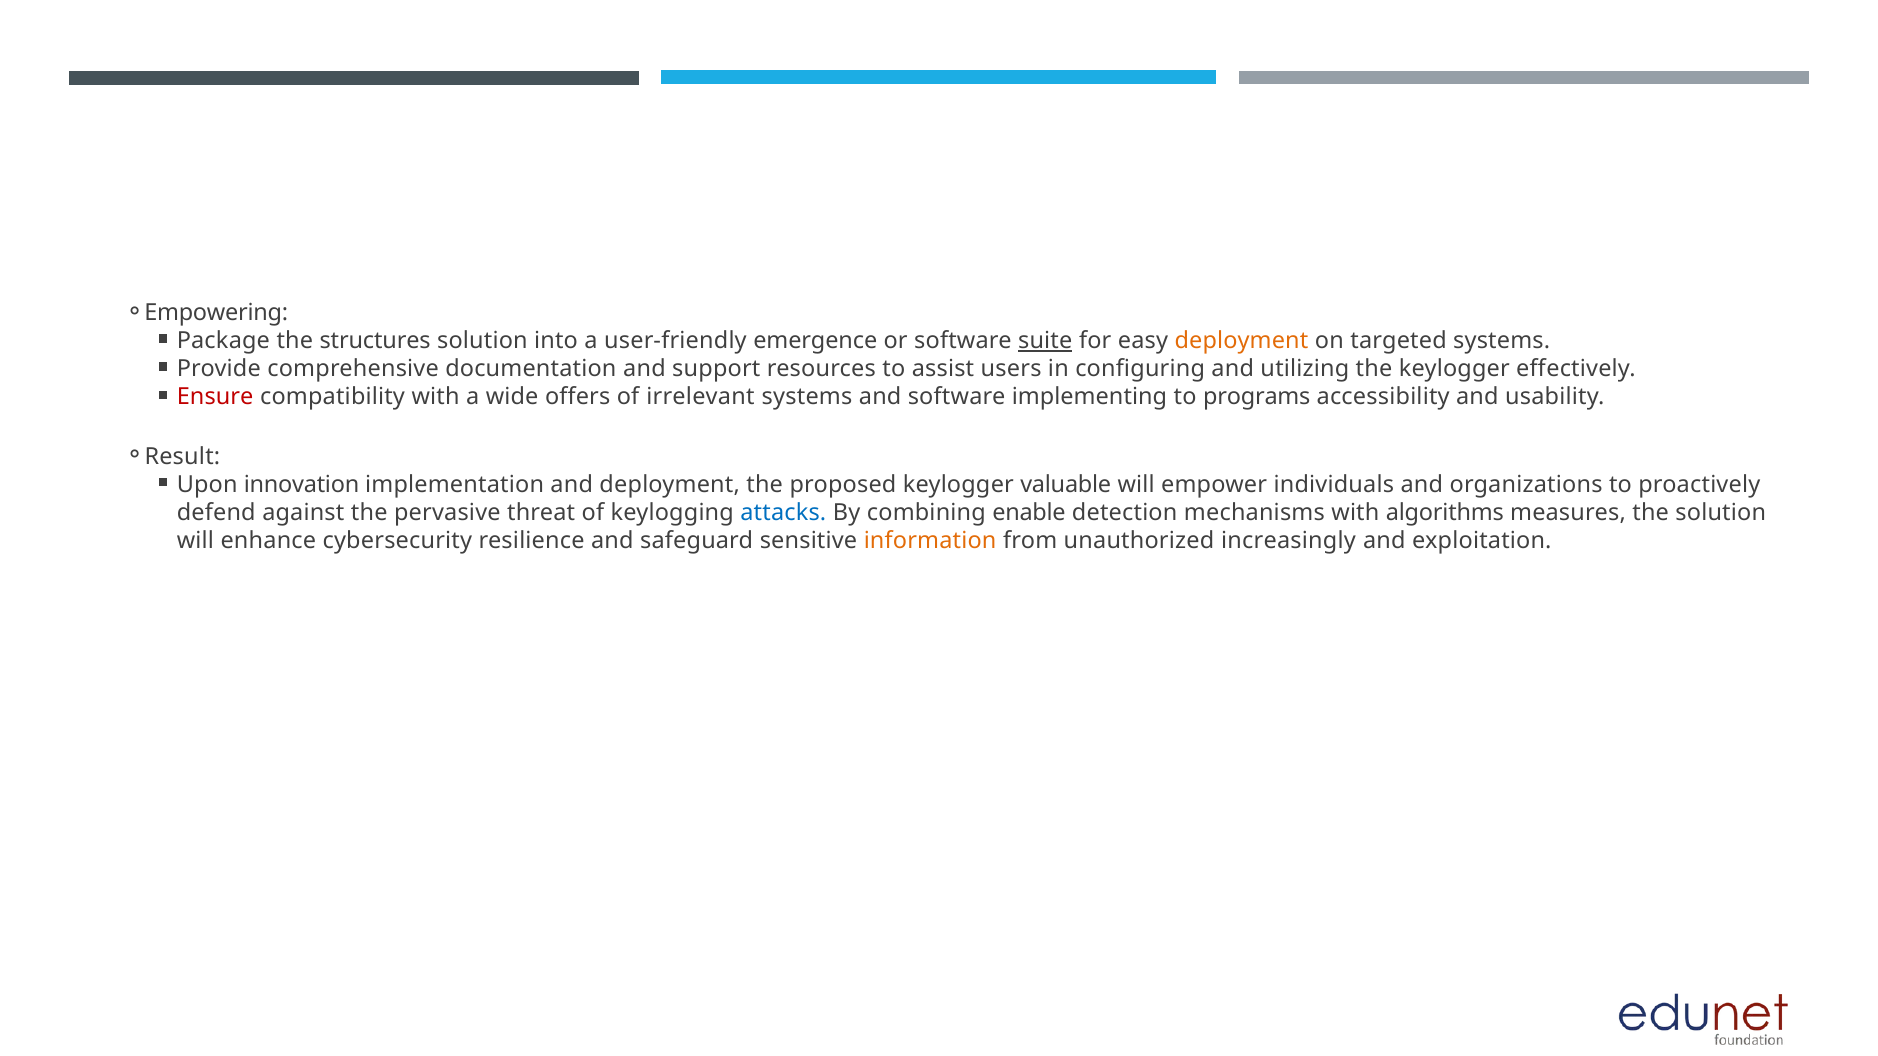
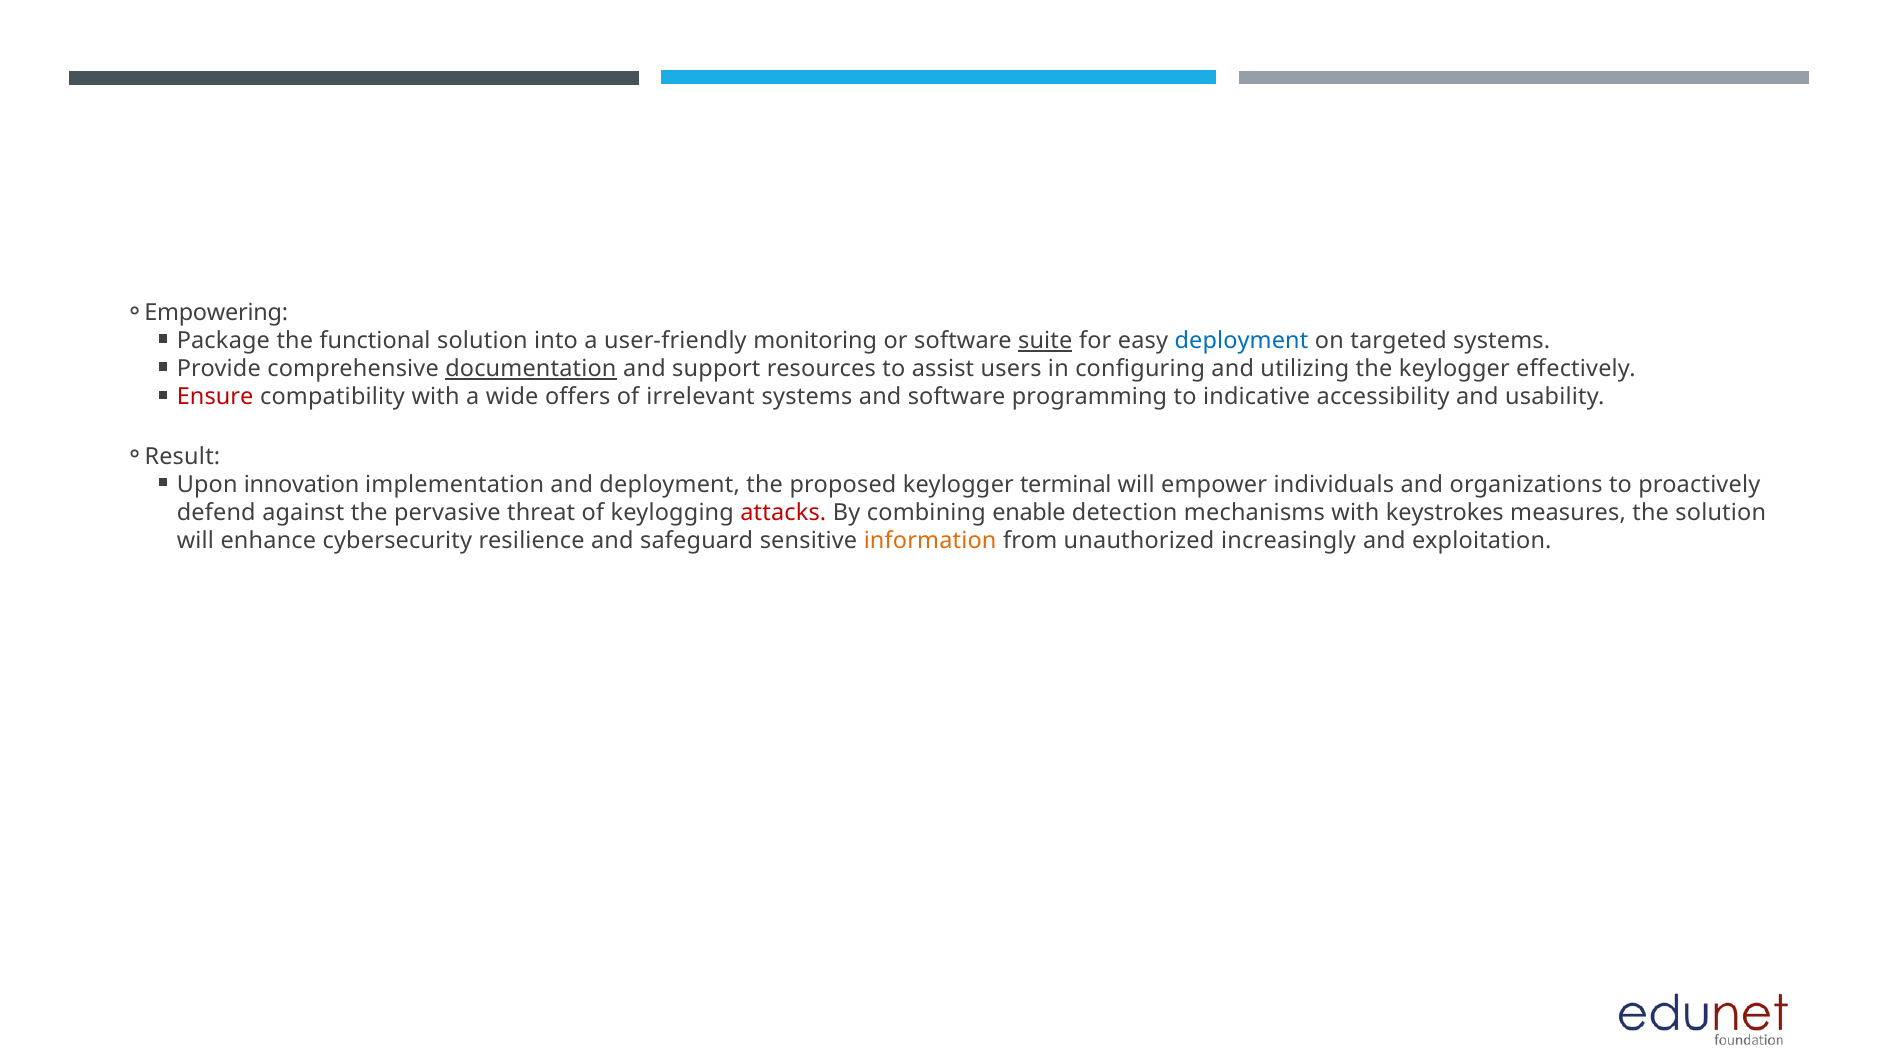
structures: structures -> functional
emergence: emergence -> monitoring
deployment at (1241, 341) colour: orange -> blue
documentation underline: none -> present
implementing: implementing -> programming
programs: programs -> indicative
valuable: valuable -> terminal
attacks colour: blue -> red
algorithms: algorithms -> keystrokes
